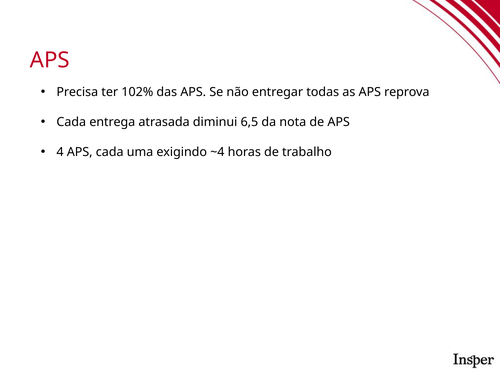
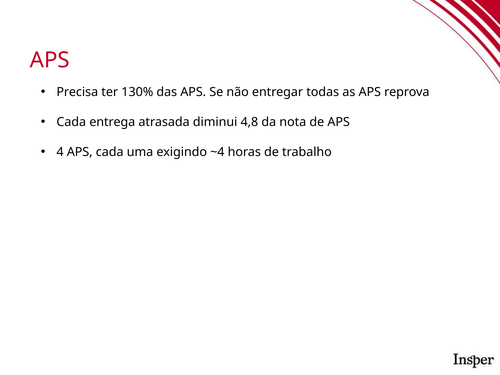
102%: 102% -> 130%
6,5: 6,5 -> 4,8
